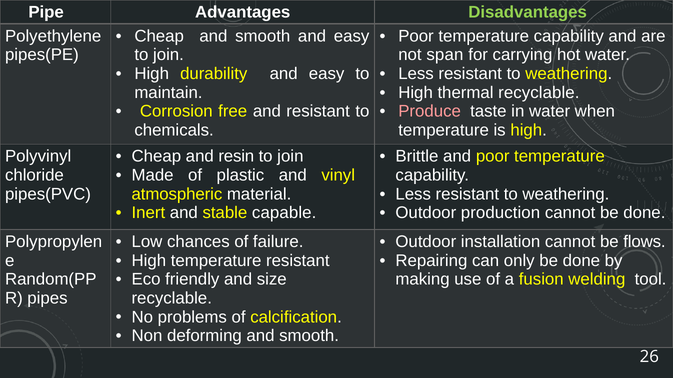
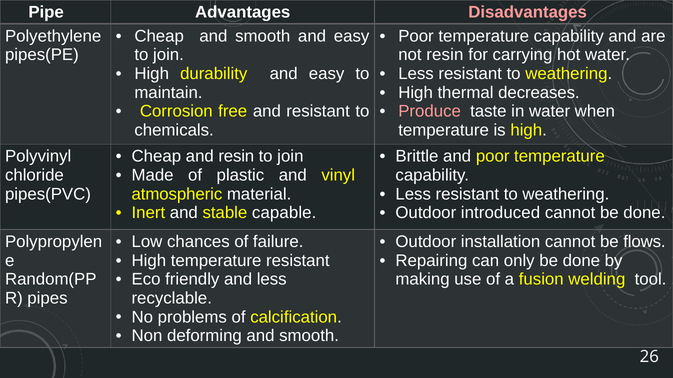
Disadvantages colour: light green -> pink
not span: span -> resin
thermal recyclable: recyclable -> decreases
production: production -> introduced
and size: size -> less
